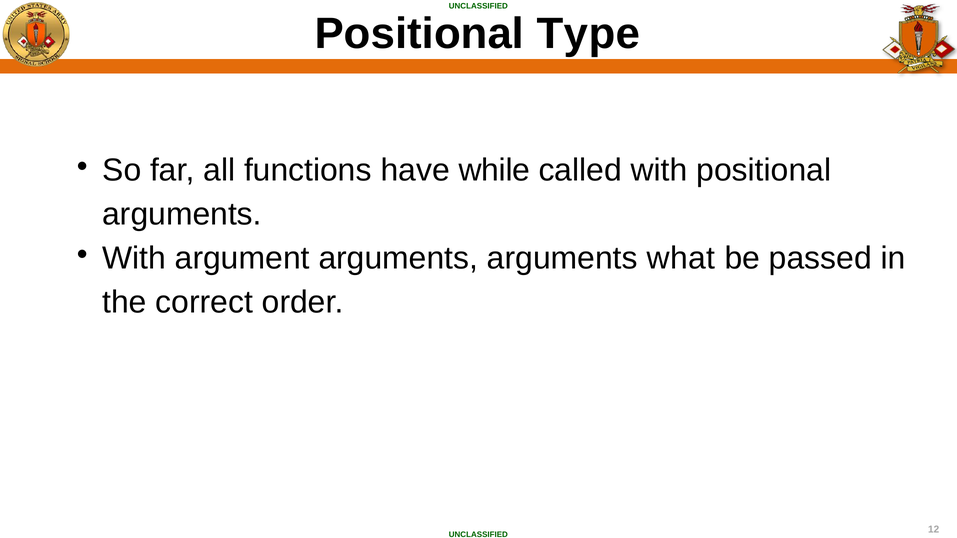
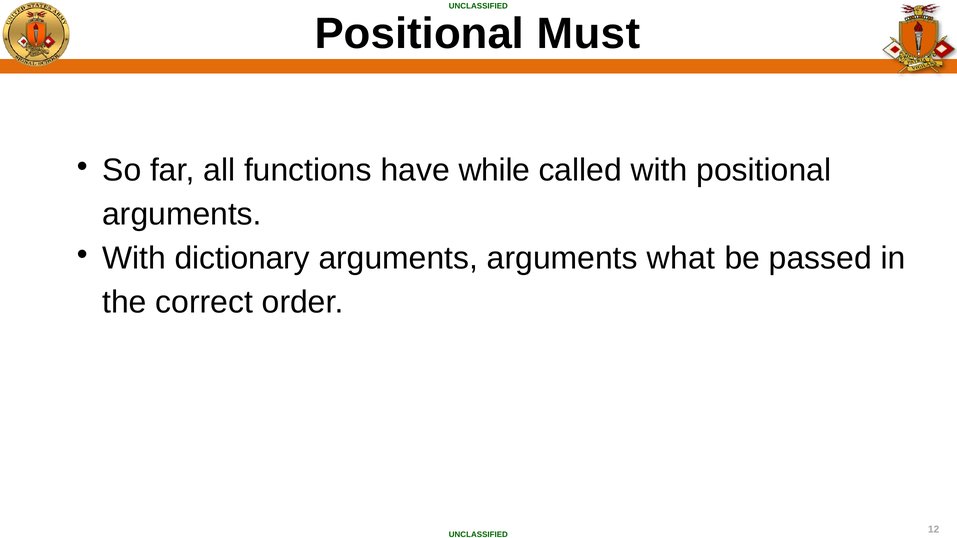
Type: Type -> Must
argument: argument -> dictionary
